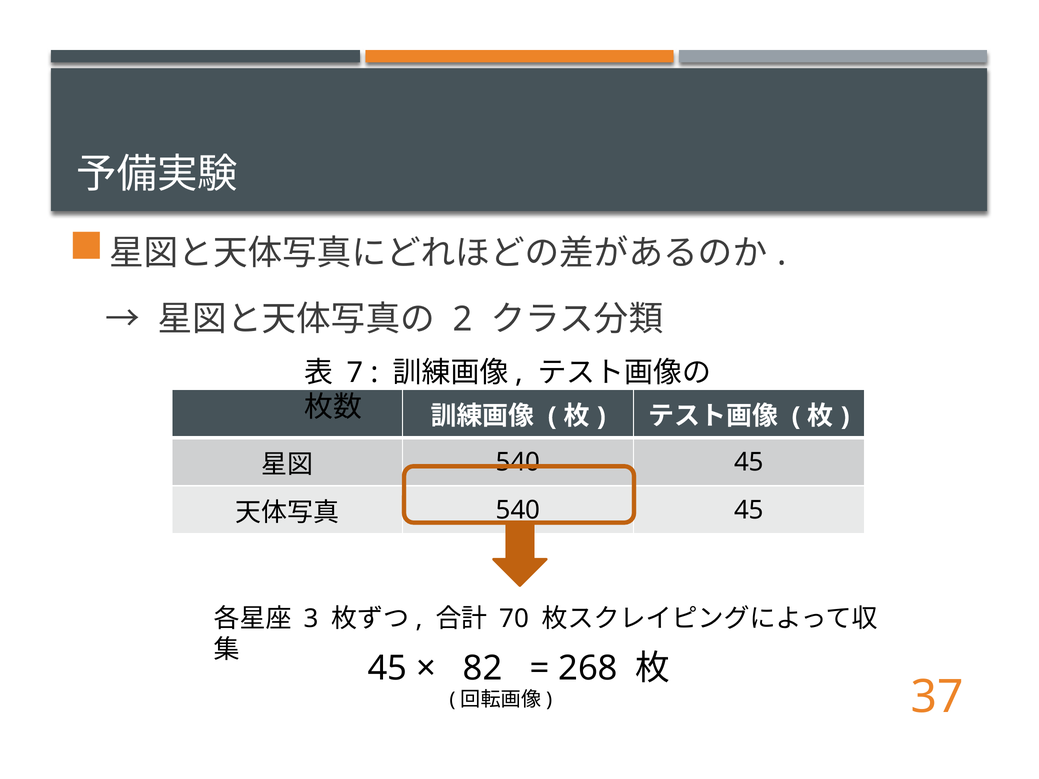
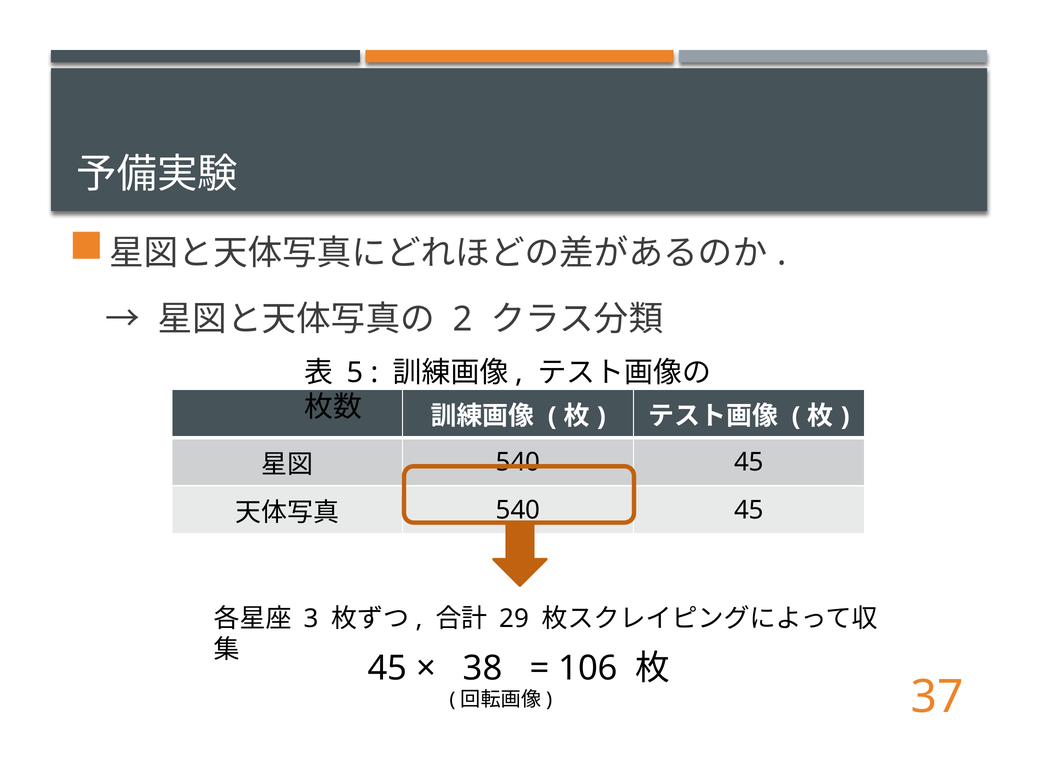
7: 7 -> 5
70: 70 -> 29
82: 82 -> 38
268: 268 -> 106
